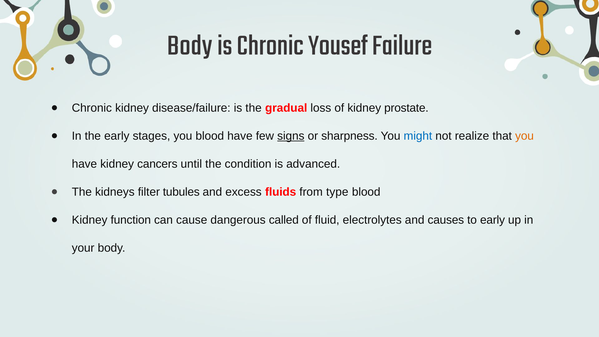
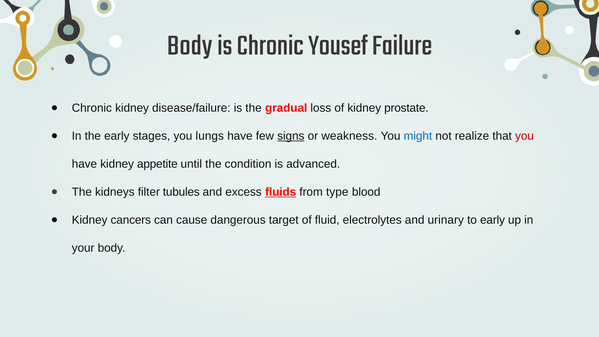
you blood: blood -> lungs
sharpness: sharpness -> weakness
you at (525, 136) colour: orange -> red
cancers: cancers -> appetite
fluids underline: none -> present
function: function -> cancers
called: called -> target
causes: causes -> urinary
